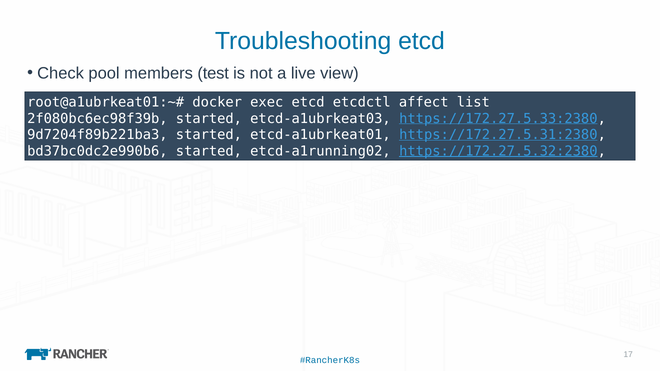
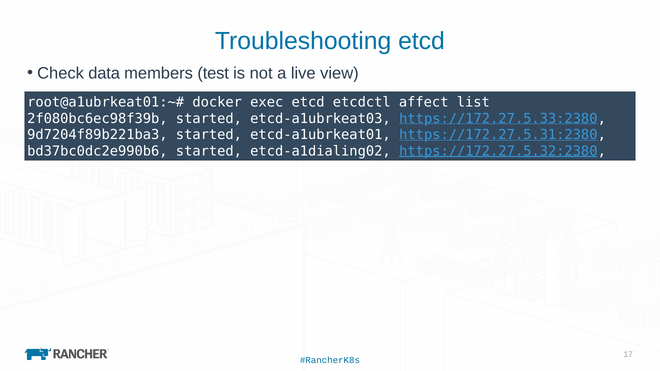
pool: pool -> data
etcd-a1running02: etcd-a1running02 -> etcd-a1dialing02
